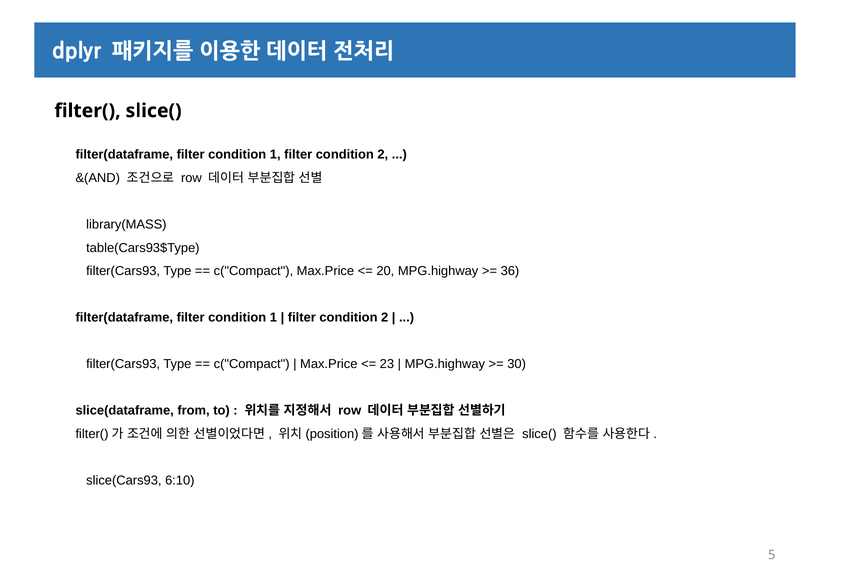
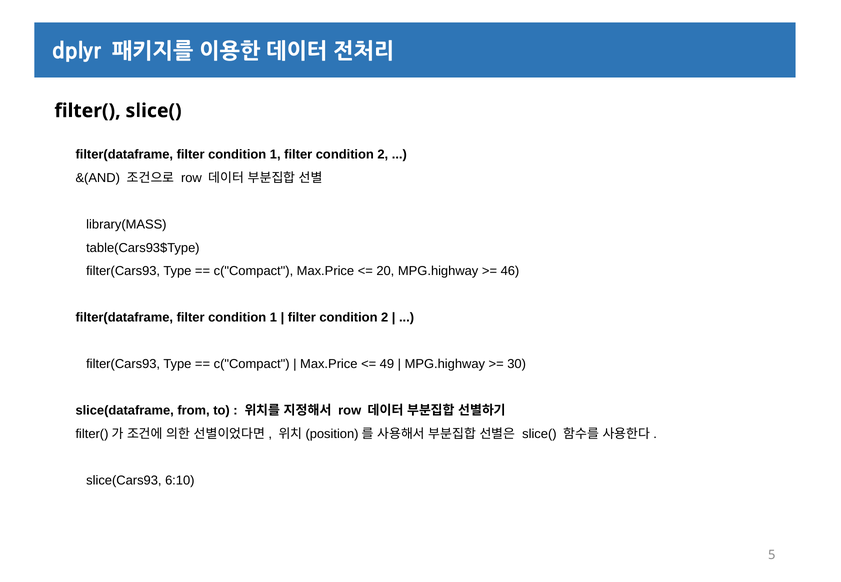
36: 36 -> 46
23: 23 -> 49
